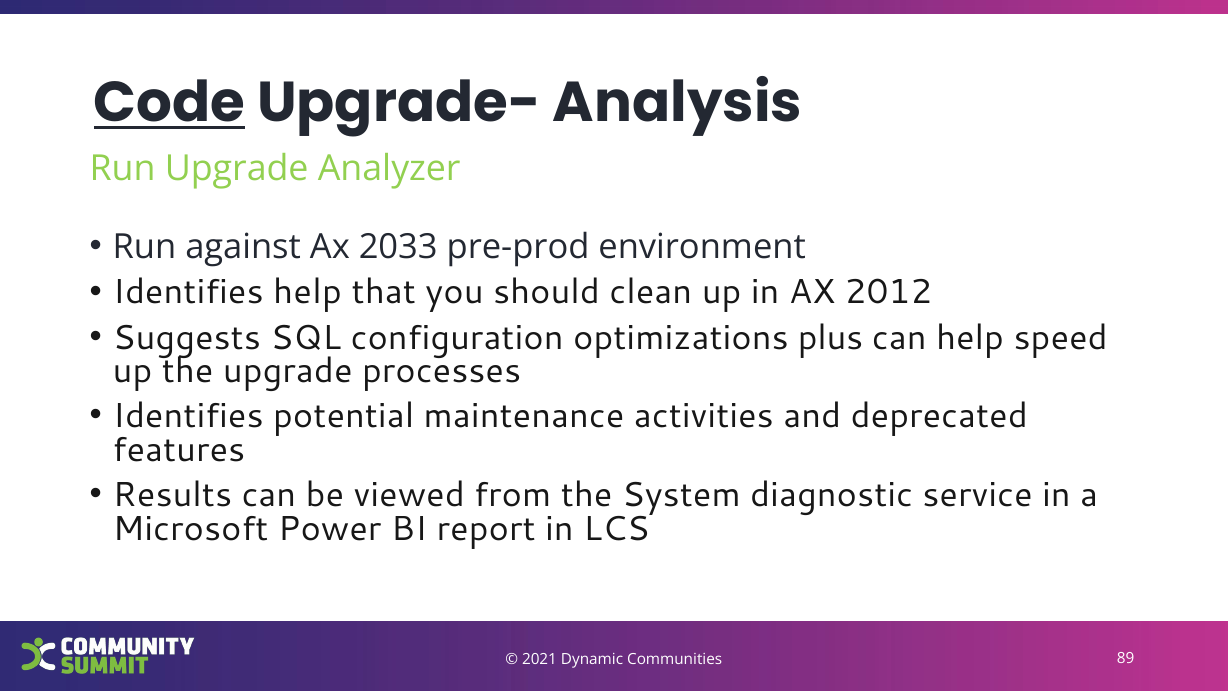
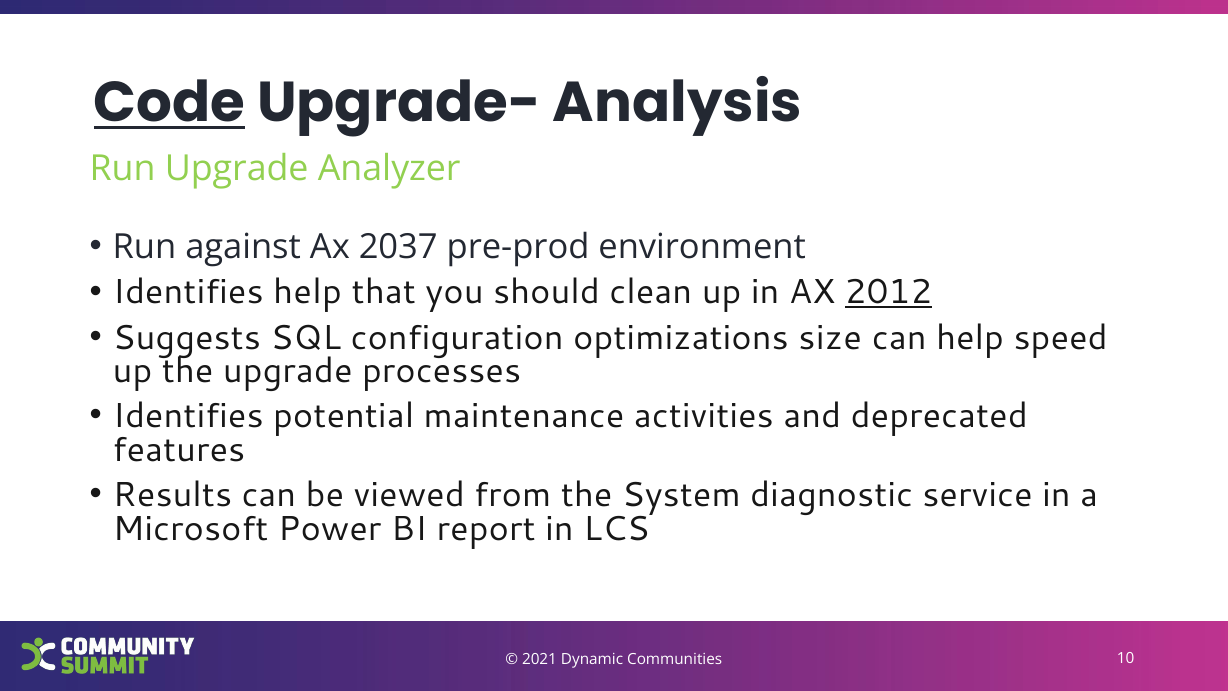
2033: 2033 -> 2037
2012 underline: none -> present
plus: plus -> size
89: 89 -> 10
